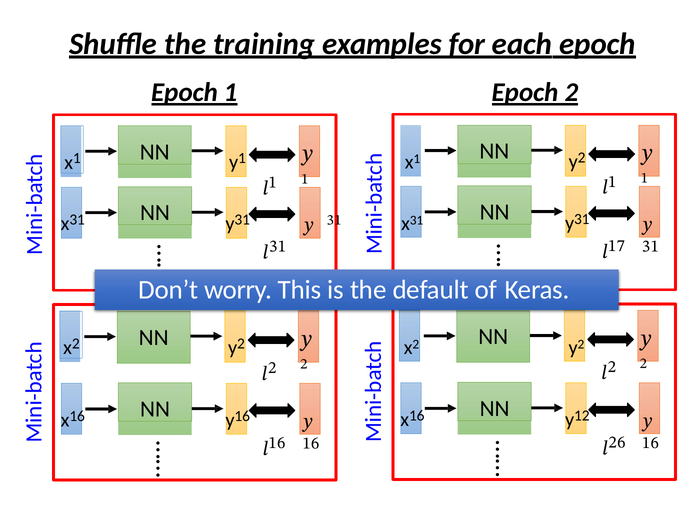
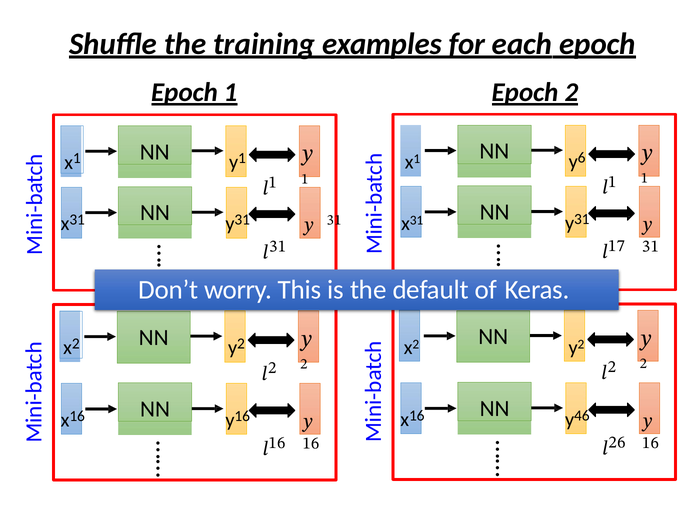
2 at (582, 158): 2 -> 6
12: 12 -> 46
